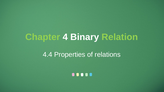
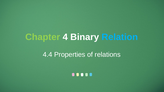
Relation colour: light green -> light blue
